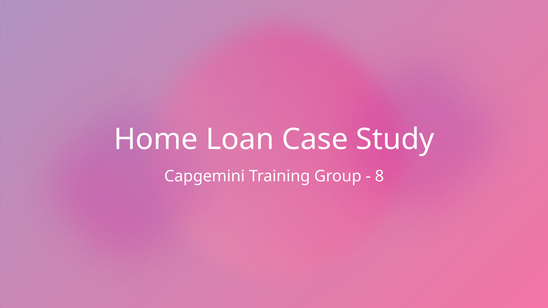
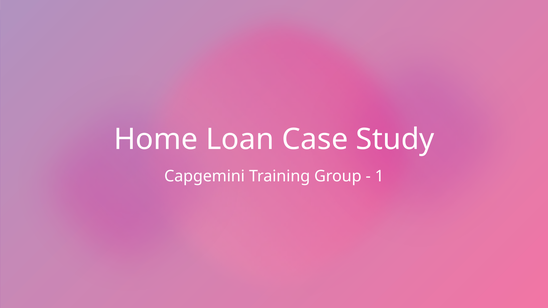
8: 8 -> 1
